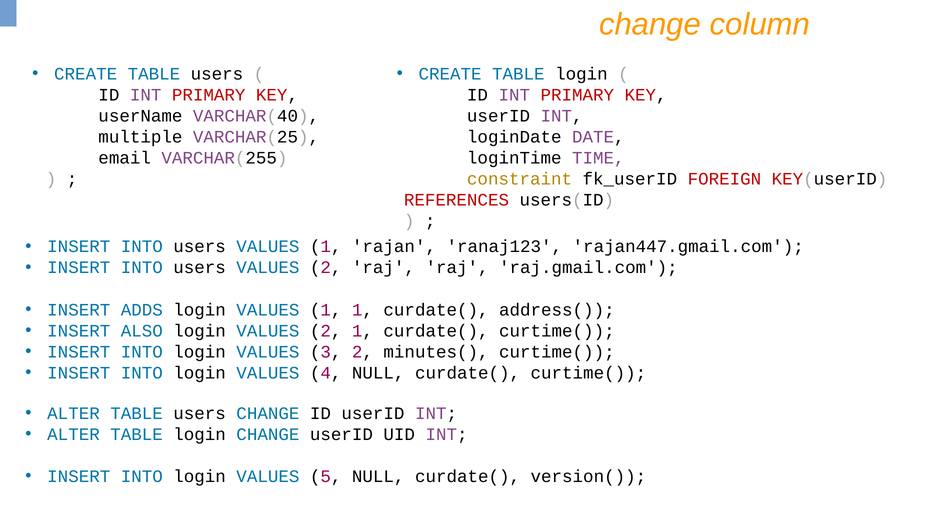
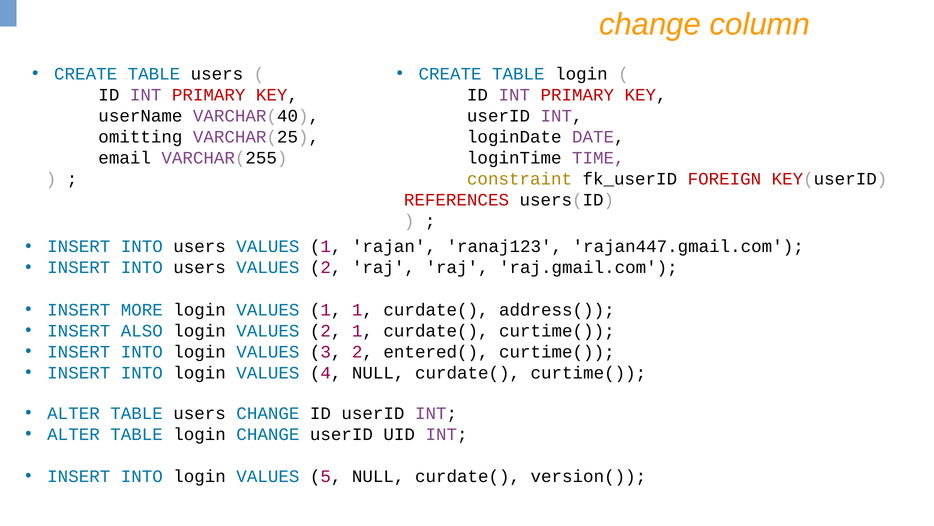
multiple: multiple -> omitting
ADDS: ADDS -> MORE
minutes(: minutes( -> entered(
